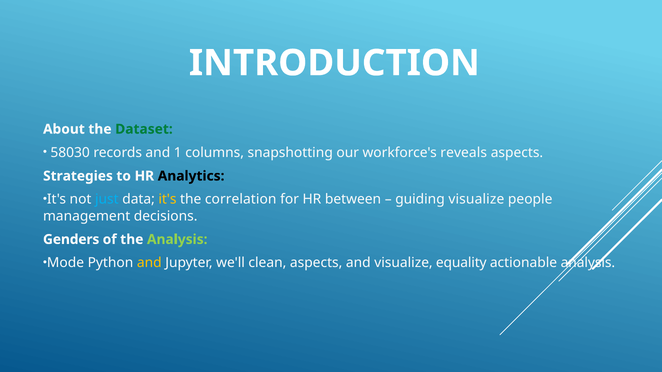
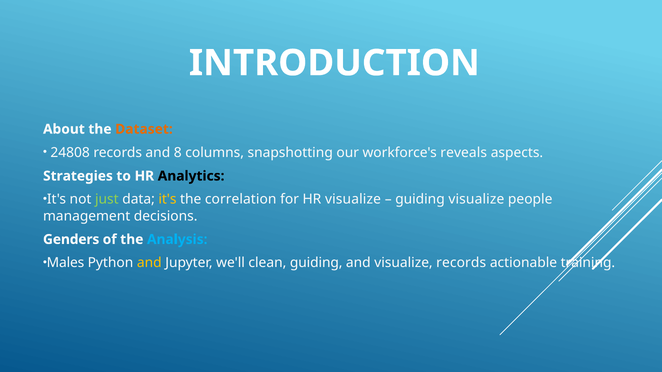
Dataset colour: green -> orange
58030: 58030 -> 24808
1: 1 -> 8
just colour: light blue -> light green
HR between: between -> visualize
Analysis at (177, 240) colour: light green -> light blue
Mode: Mode -> Males
clean aspects: aspects -> guiding
visualize equality: equality -> records
actionable analysis: analysis -> training
